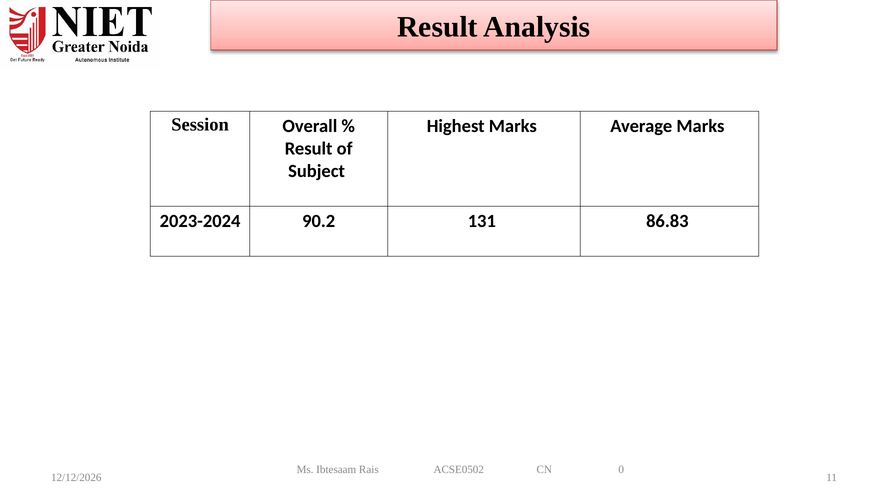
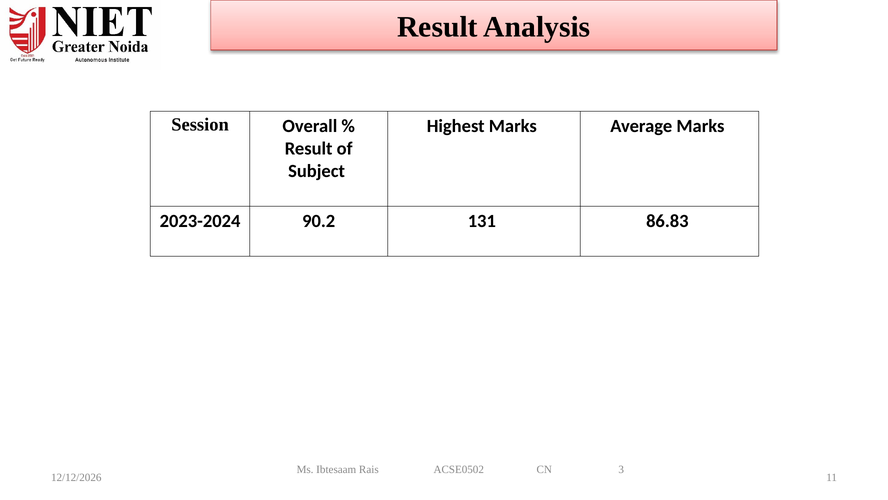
0: 0 -> 3
